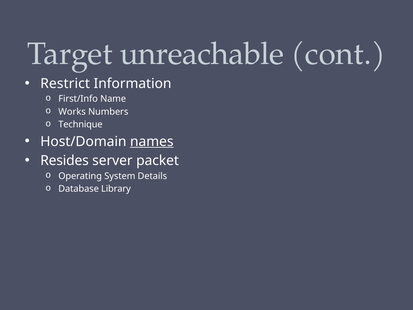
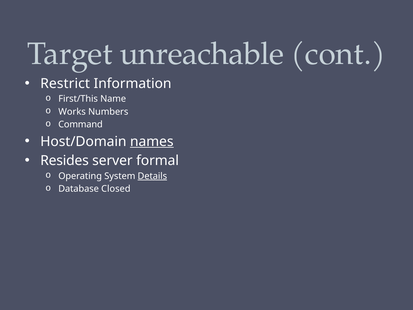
First/Info: First/Info -> First/This
Technique: Technique -> Command
packet: packet -> formal
Details underline: none -> present
Library: Library -> Closed
